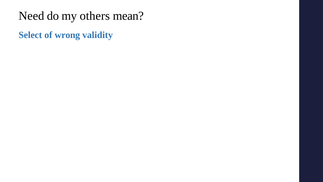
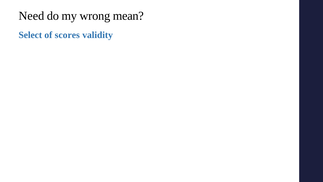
others: others -> wrong
wrong: wrong -> scores
